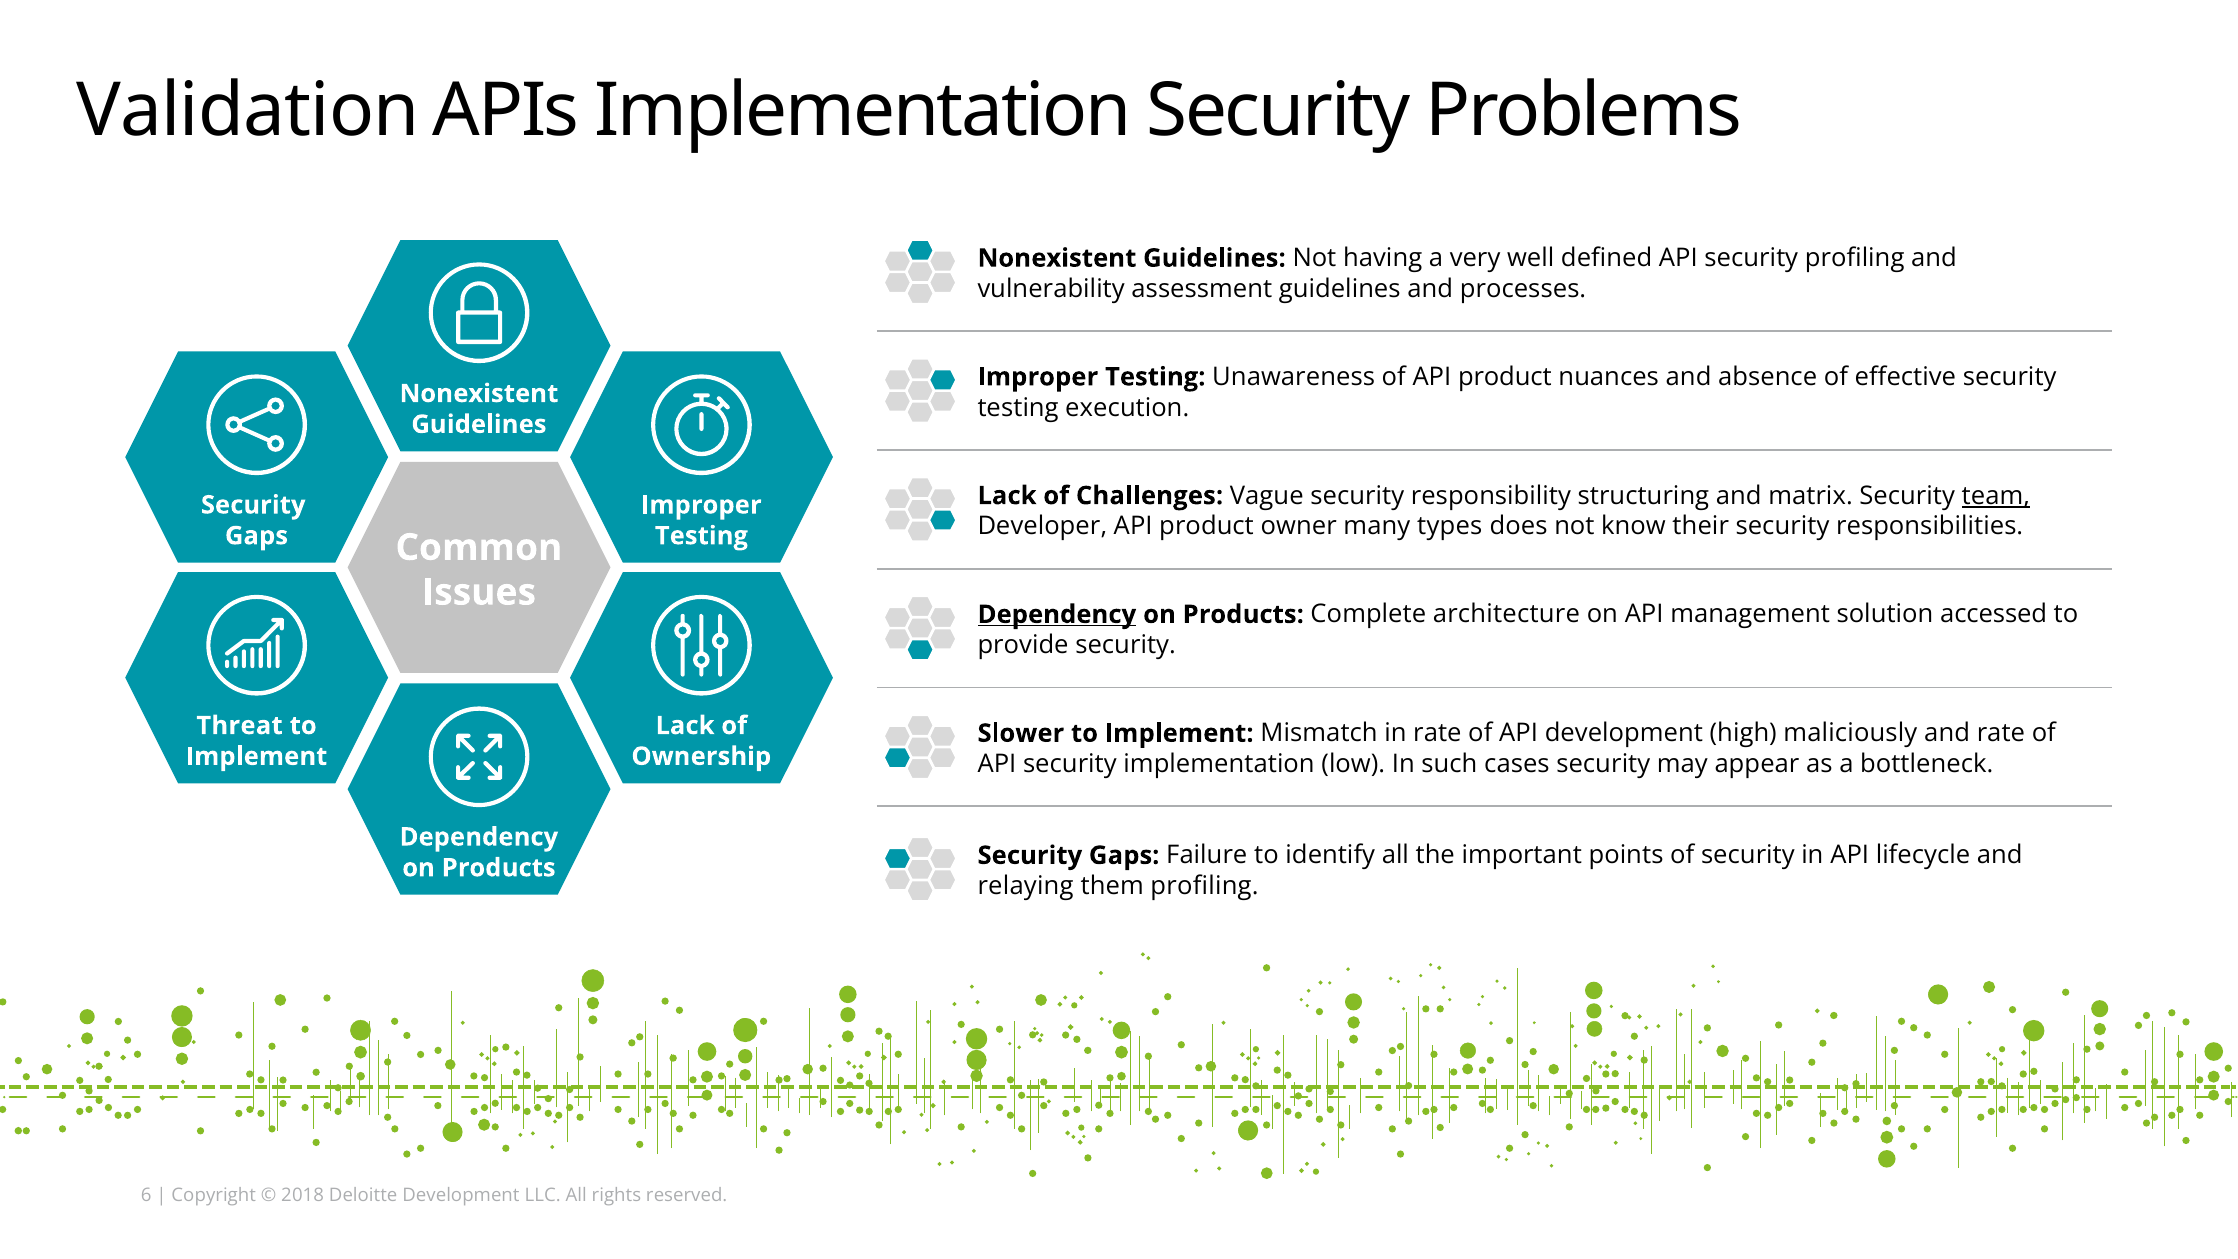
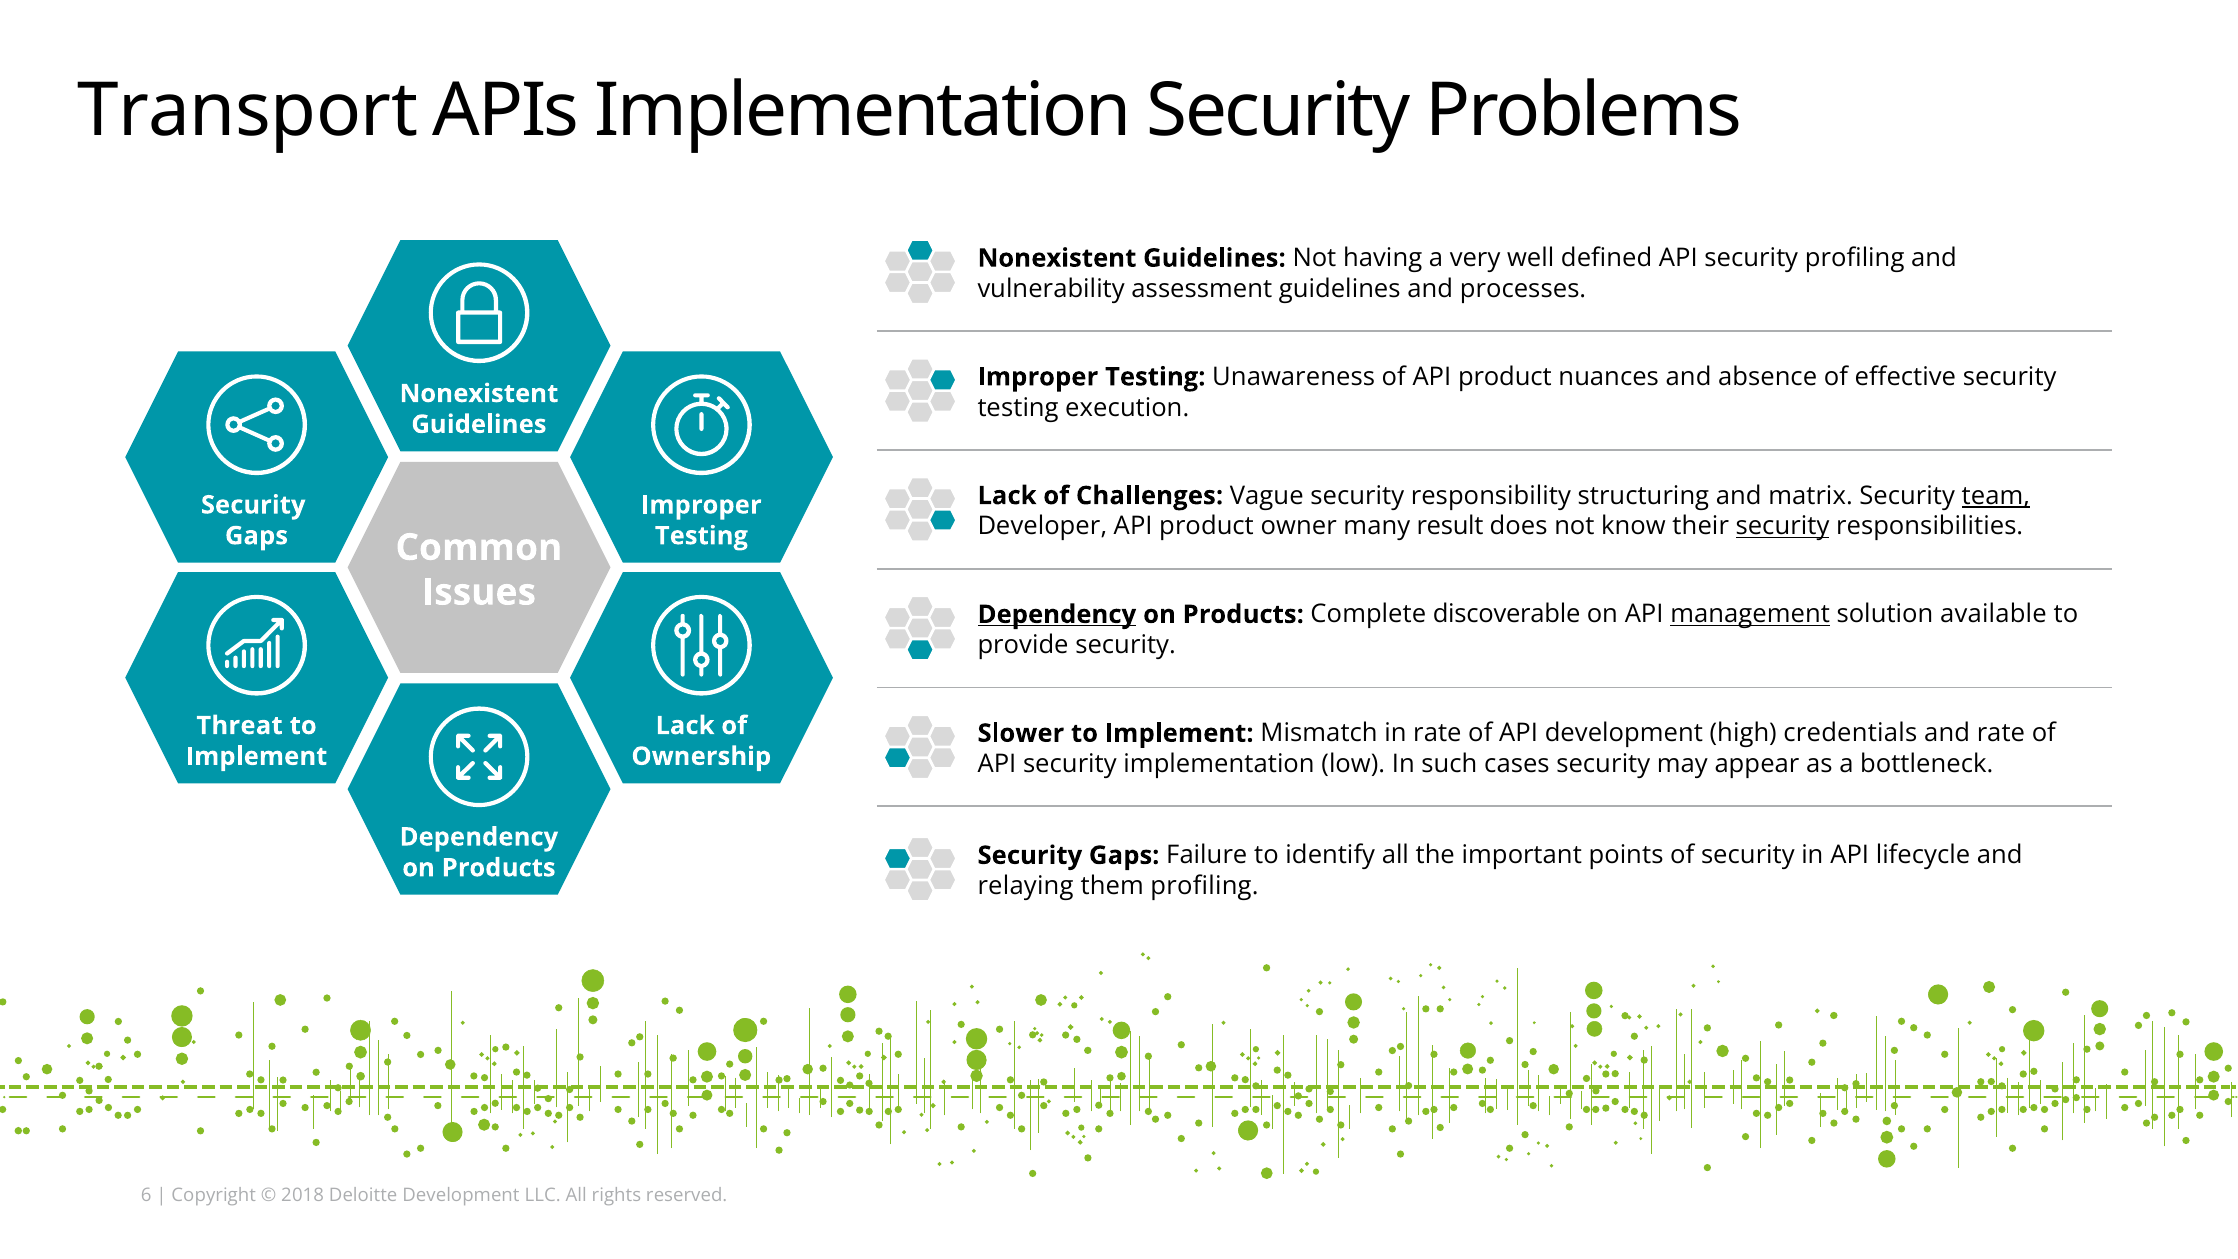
Validation: Validation -> Transport
types: types -> result
security at (1782, 526) underline: none -> present
architecture: architecture -> discoverable
management underline: none -> present
accessed: accessed -> available
maliciously: maliciously -> credentials
